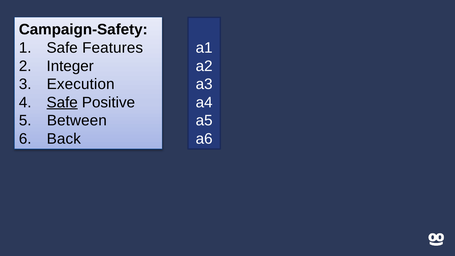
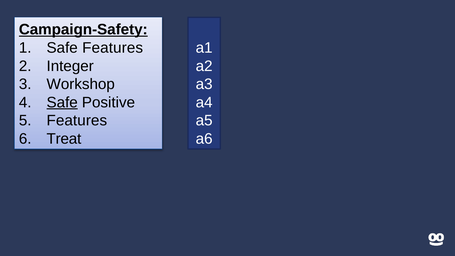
Campaign-Safety underline: none -> present
Execution: Execution -> Workshop
Between at (77, 121): Between -> Features
Back: Back -> Treat
